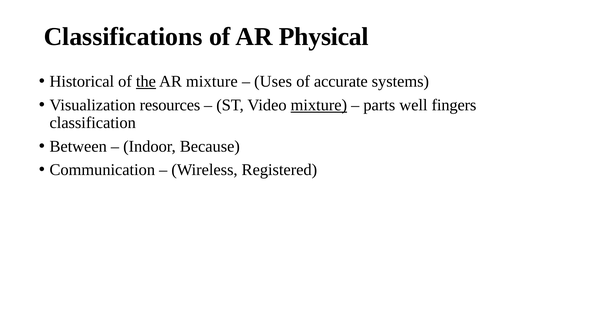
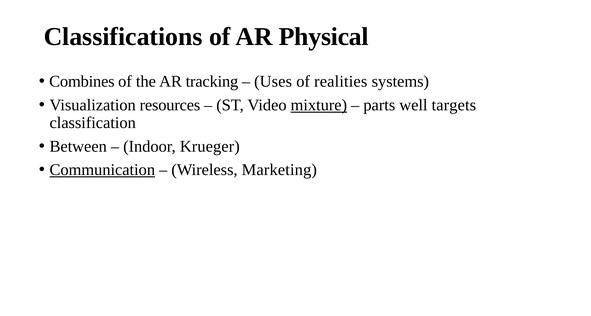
Historical: Historical -> Combines
the underline: present -> none
AR mixture: mixture -> tracking
accurate: accurate -> realities
fingers: fingers -> targets
Because: Because -> Krueger
Communication underline: none -> present
Registered: Registered -> Marketing
